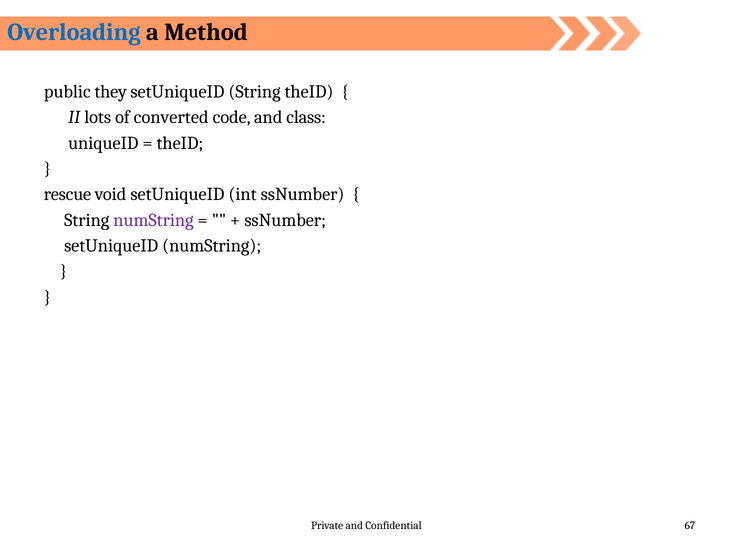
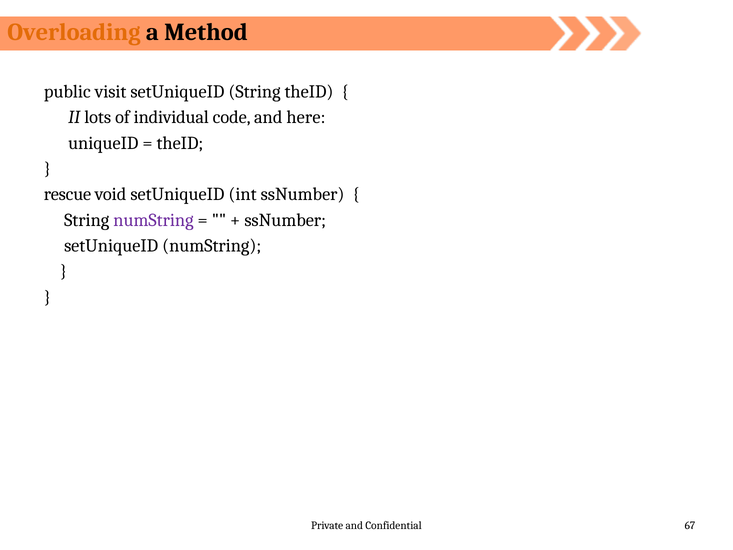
Overloading colour: blue -> orange
they: they -> visit
converted: converted -> individual
class: class -> here
